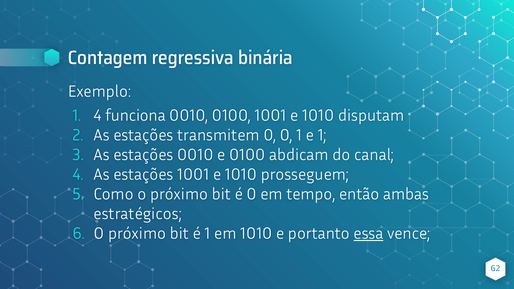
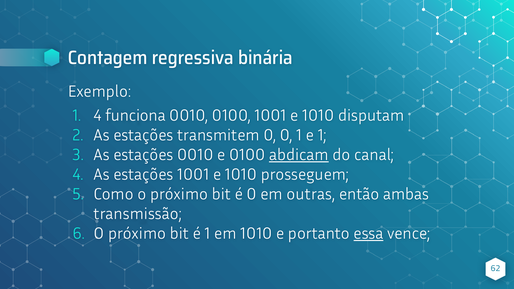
abdicam underline: none -> present
tempo: tempo -> outras
estratégicos: estratégicos -> transmissão
